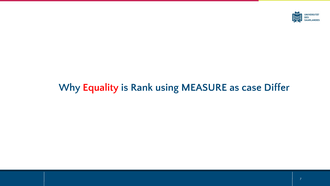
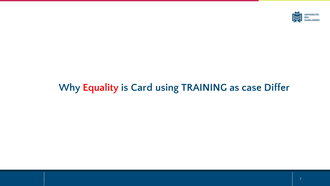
Rank: Rank -> Card
MEASURE: MEASURE -> TRAINING
